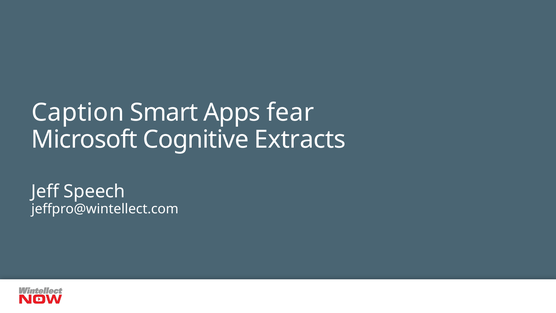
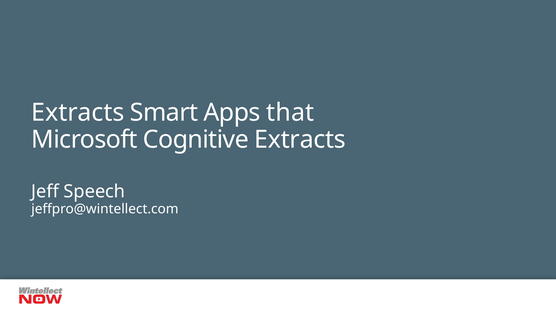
Caption at (78, 112): Caption -> Extracts
fear: fear -> that
